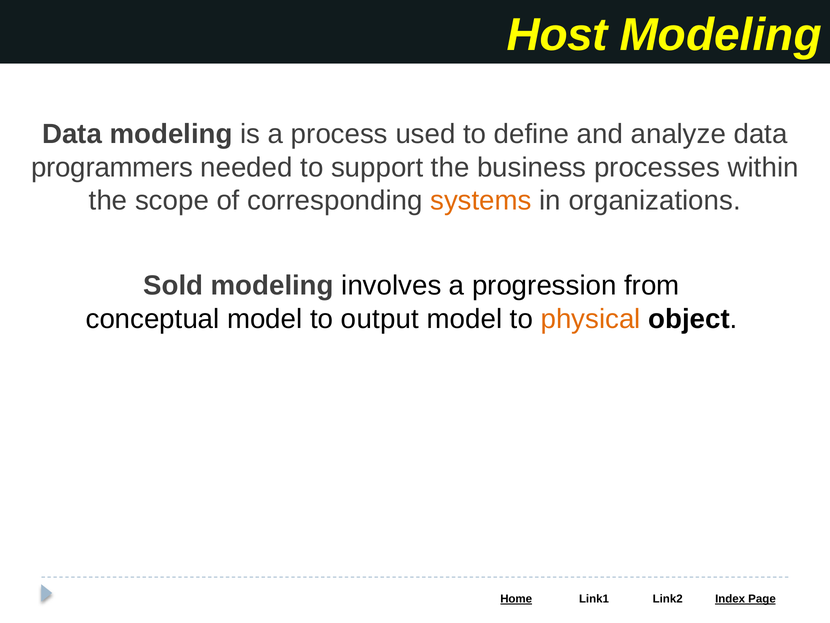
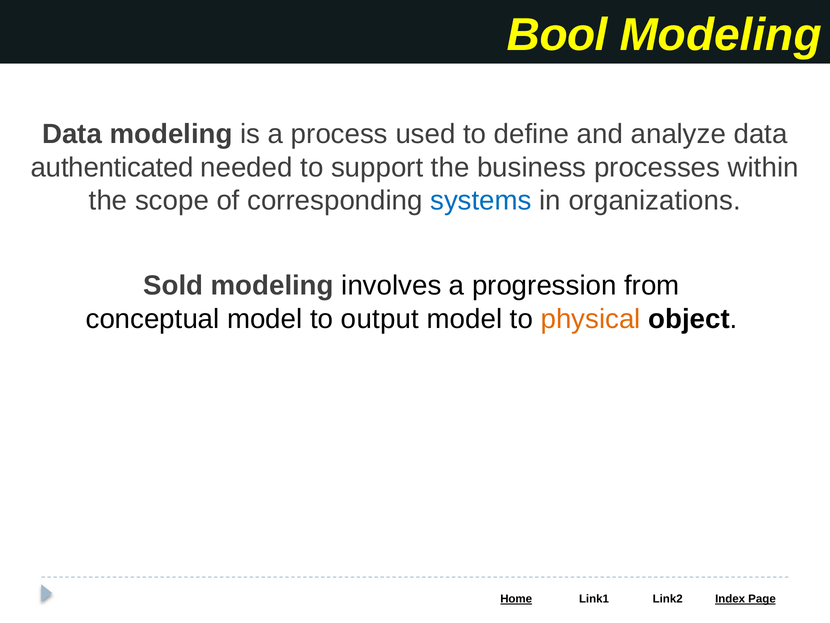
Host: Host -> Bool
programmers: programmers -> authenticated
systems colour: orange -> blue
